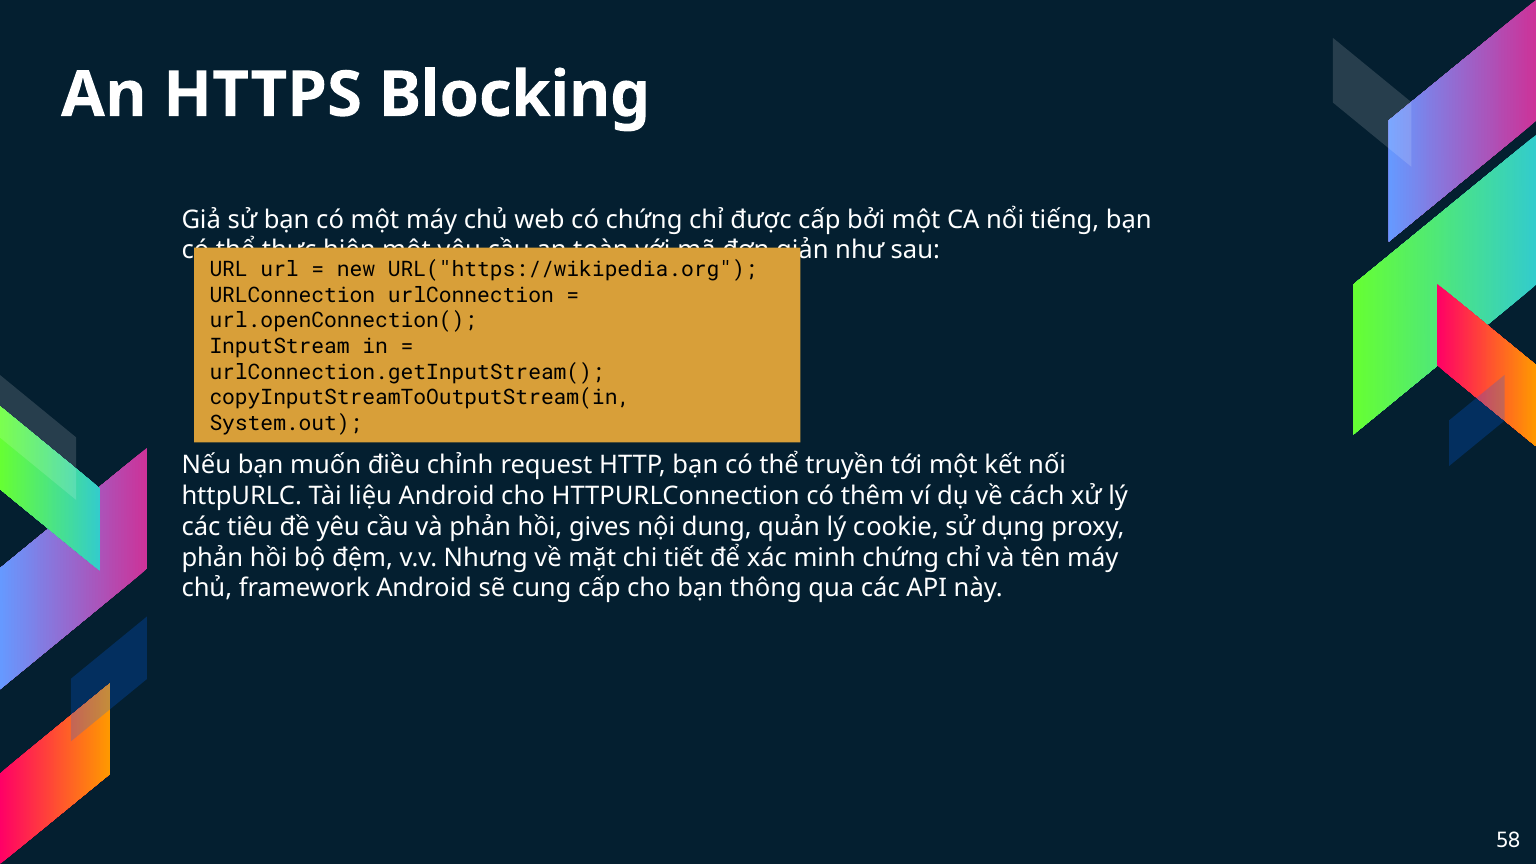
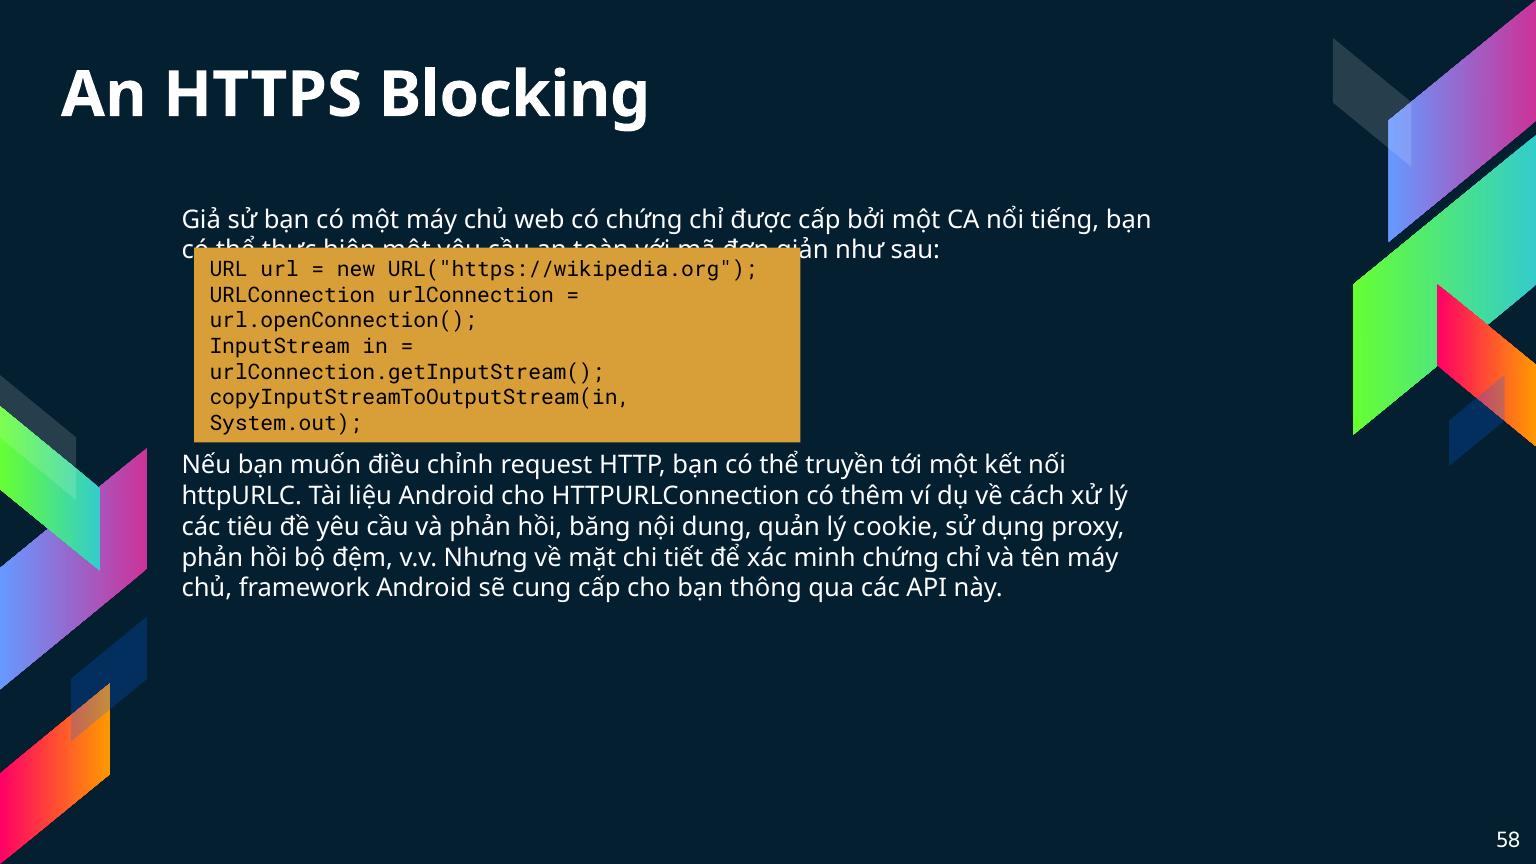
gives: gives -> băng
